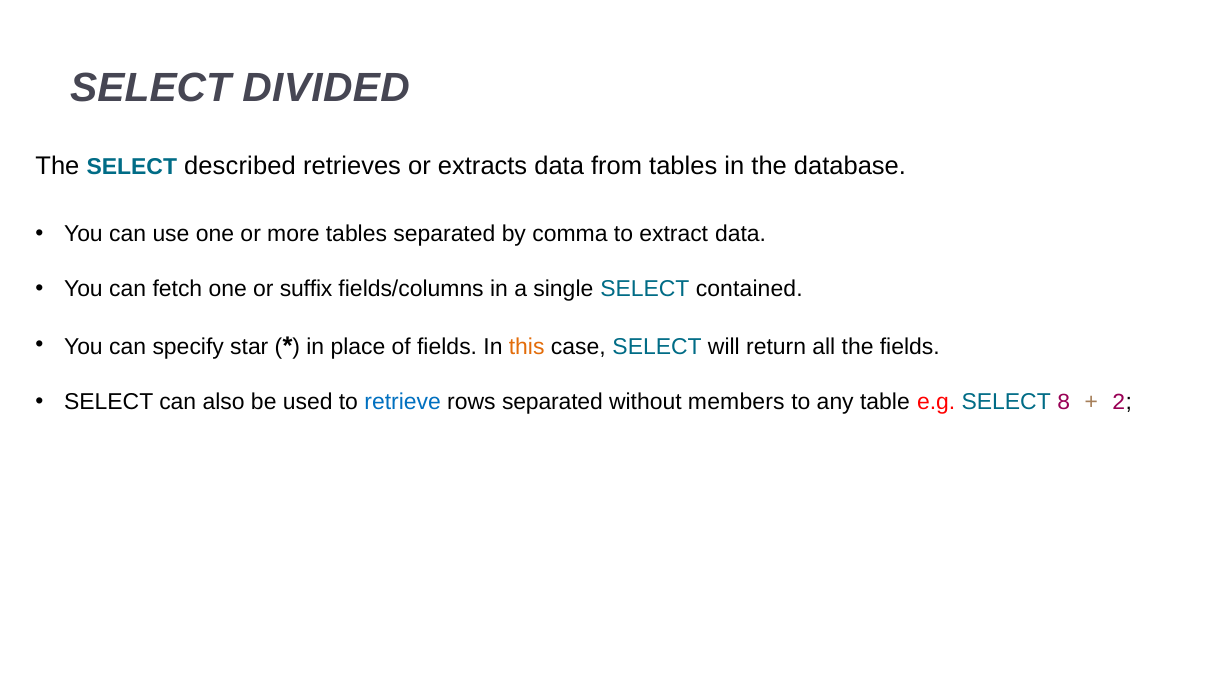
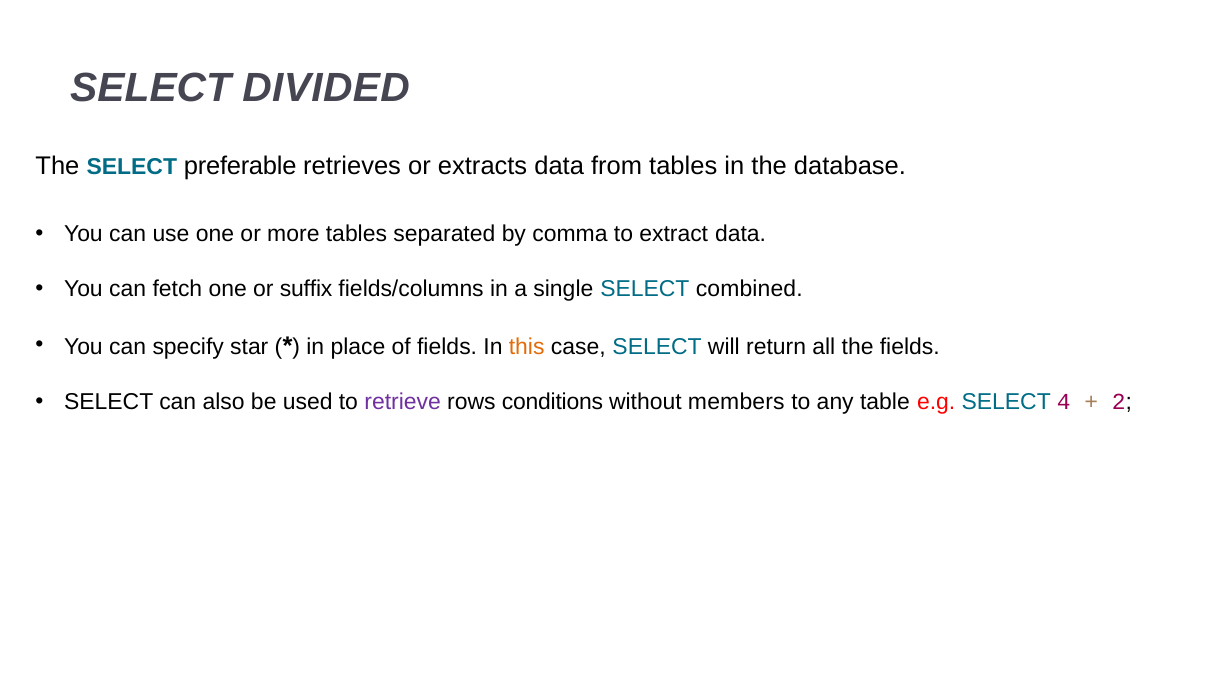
described: described -> preferable
contained: contained -> combined
retrieve colour: blue -> purple
rows separated: separated -> conditions
8: 8 -> 4
